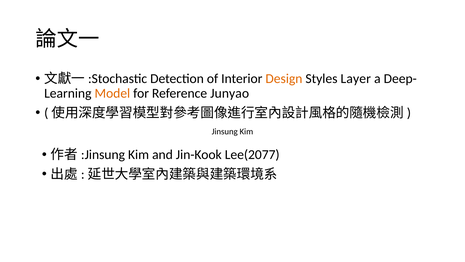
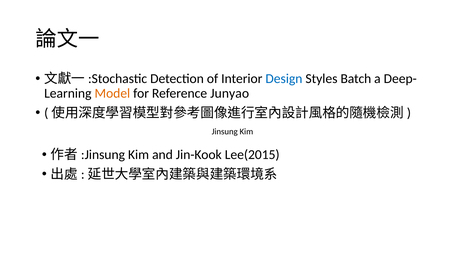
Design colour: orange -> blue
Layer: Layer -> Batch
Lee(2077: Lee(2077 -> Lee(2015
